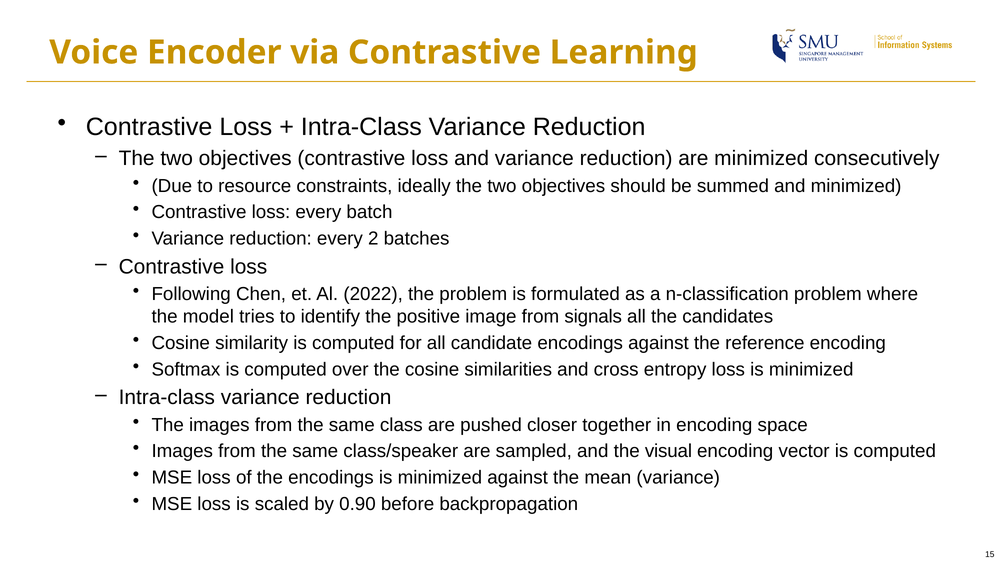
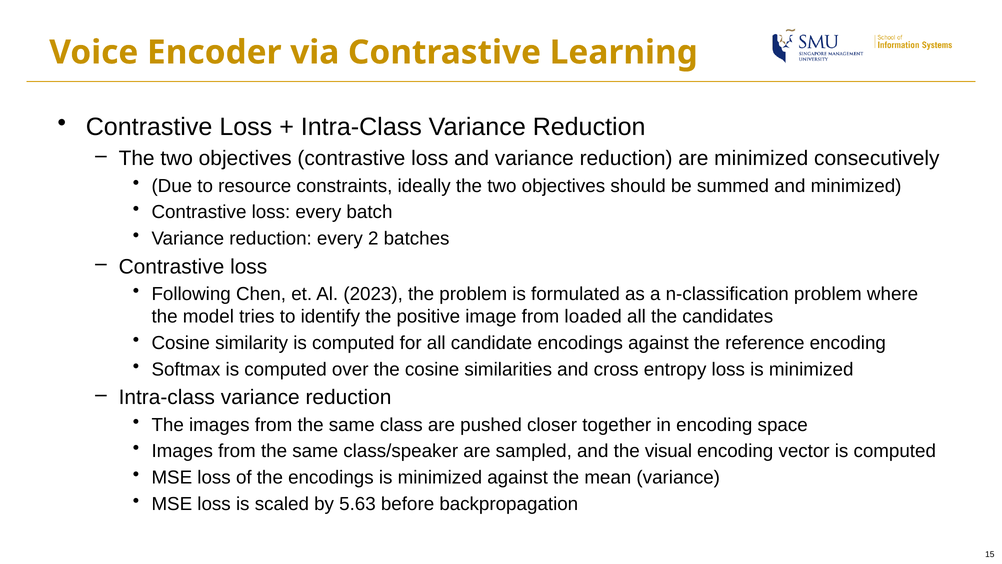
2022: 2022 -> 2023
signals: signals -> loaded
0.90: 0.90 -> 5.63
